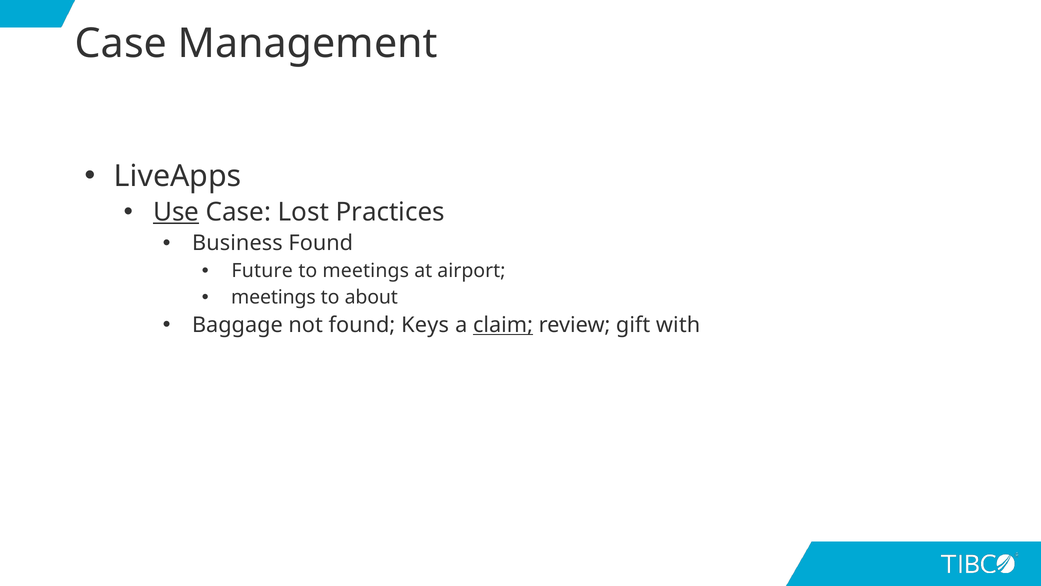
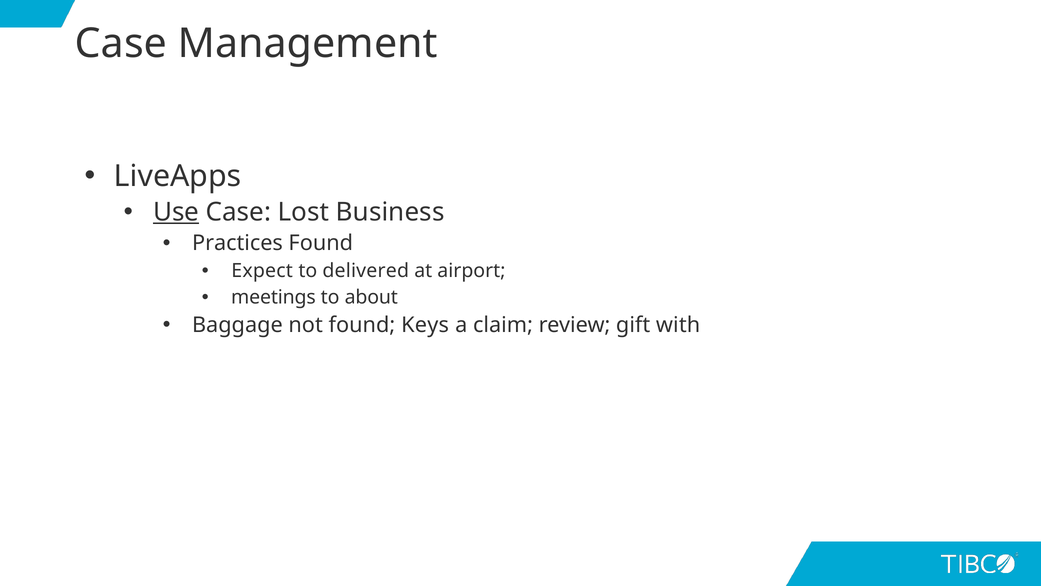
Practices: Practices -> Business
Business: Business -> Practices
Future: Future -> Expect
to meetings: meetings -> delivered
claim underline: present -> none
